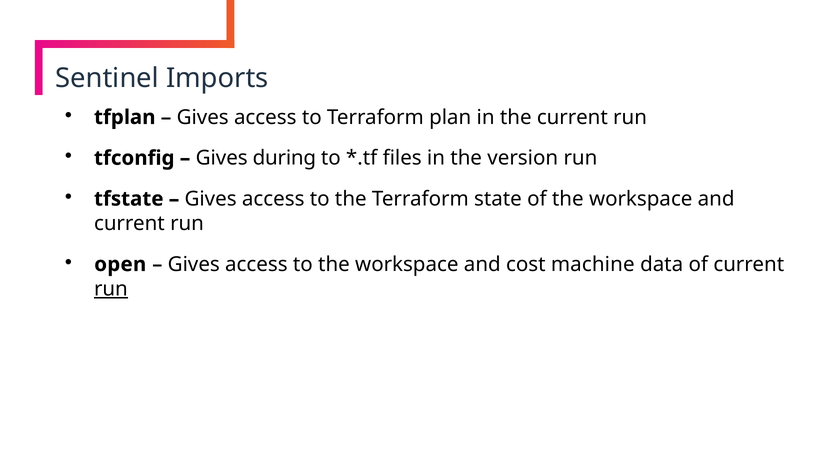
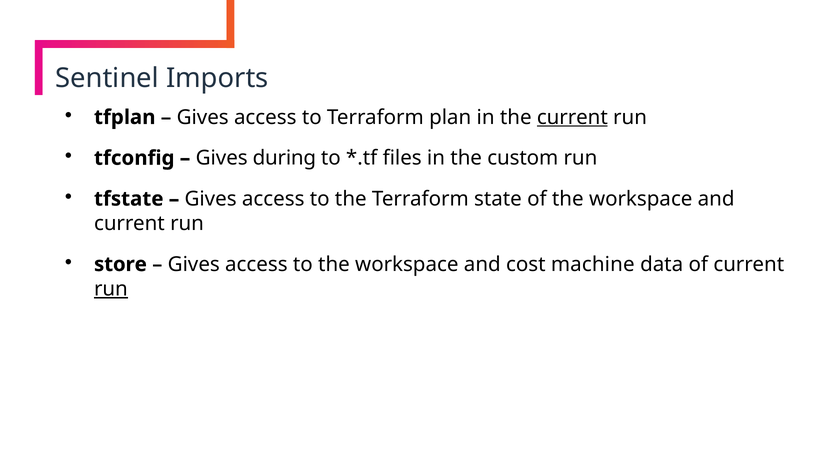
current at (572, 117) underline: none -> present
version: version -> custom
open: open -> store
